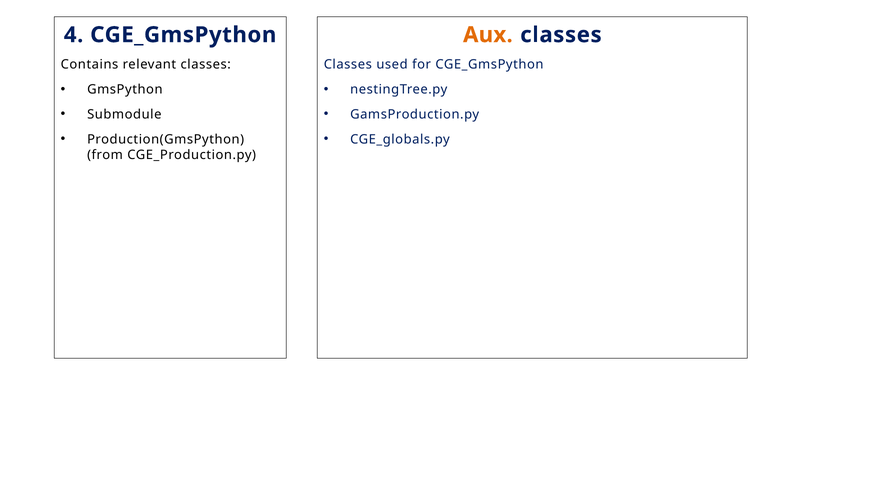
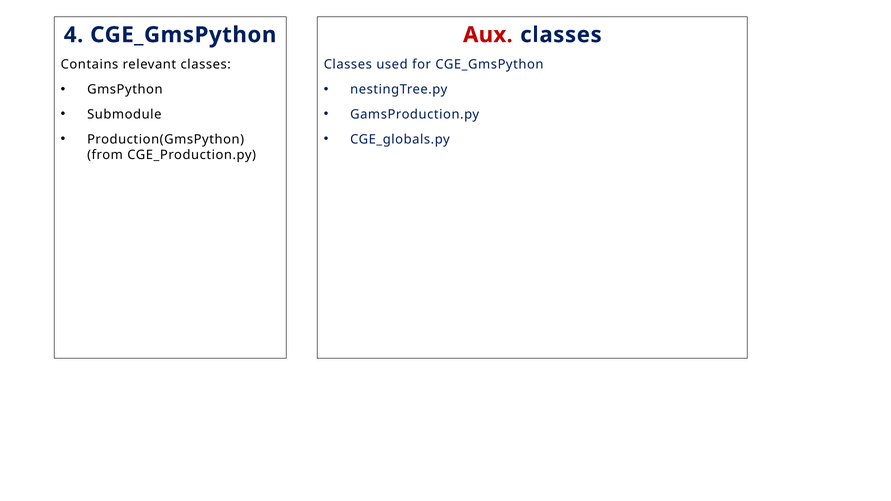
Aux colour: orange -> red
